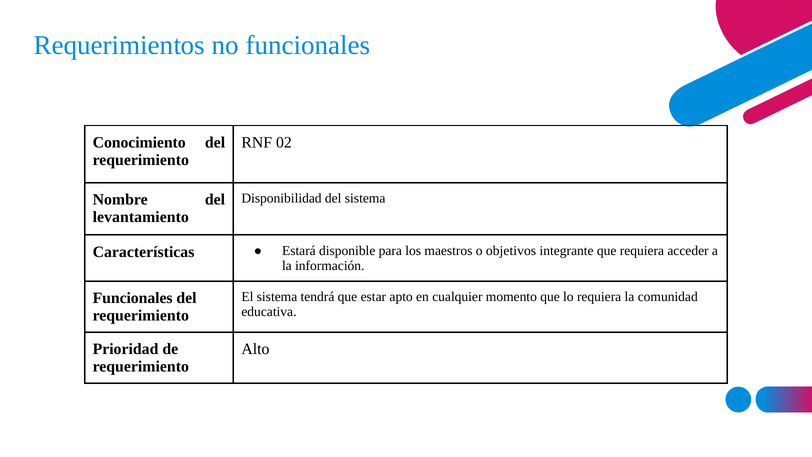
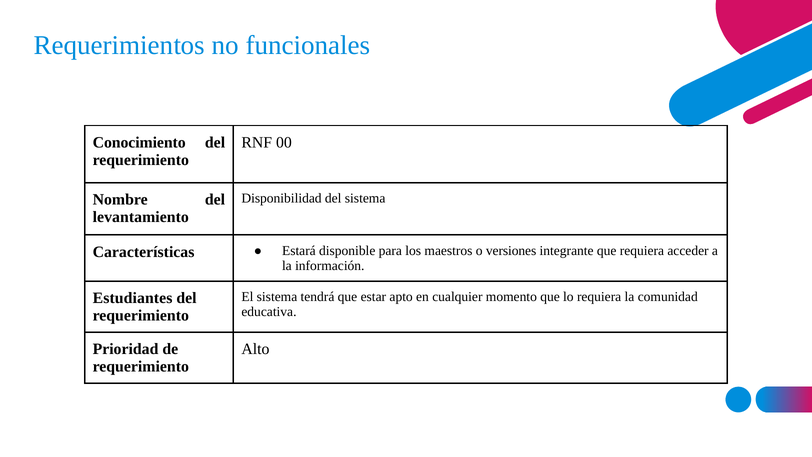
02: 02 -> 00
objetivos: objetivos -> versiones
Funcionales at (133, 298): Funcionales -> Estudiantes
